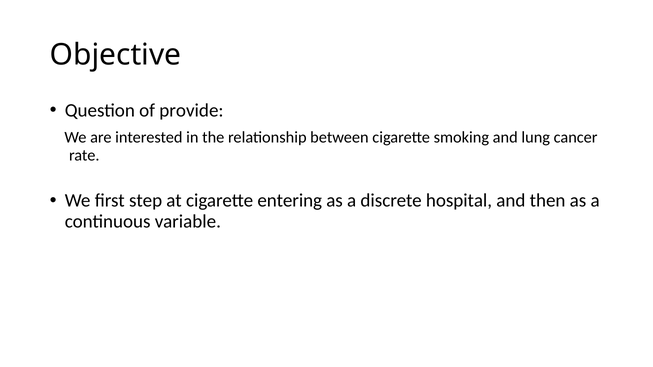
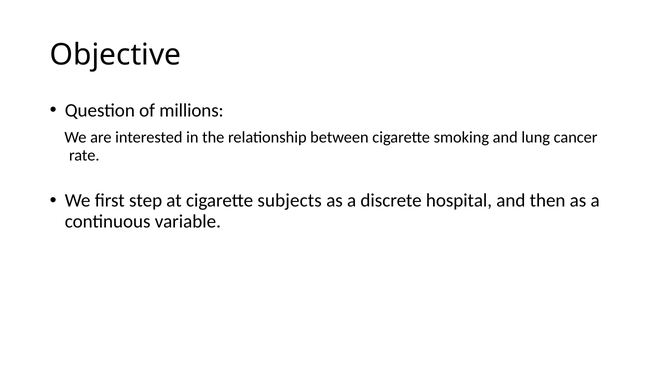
provide: provide -> millions
entering: entering -> subjects
